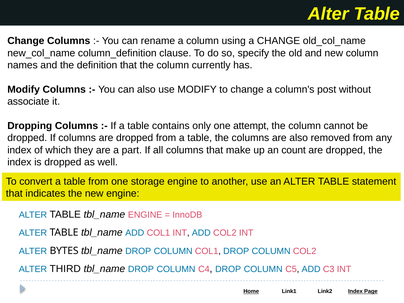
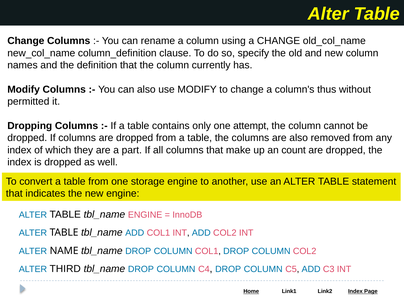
post: post -> thus
associate: associate -> permitted
BYTES: BYTES -> NAME
